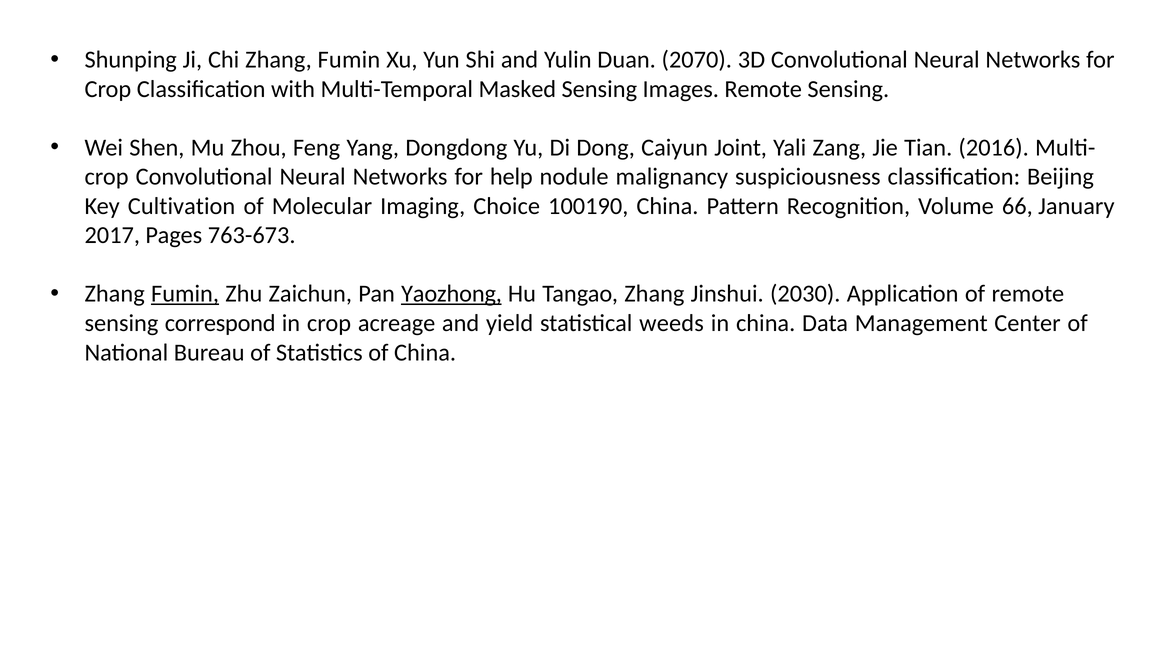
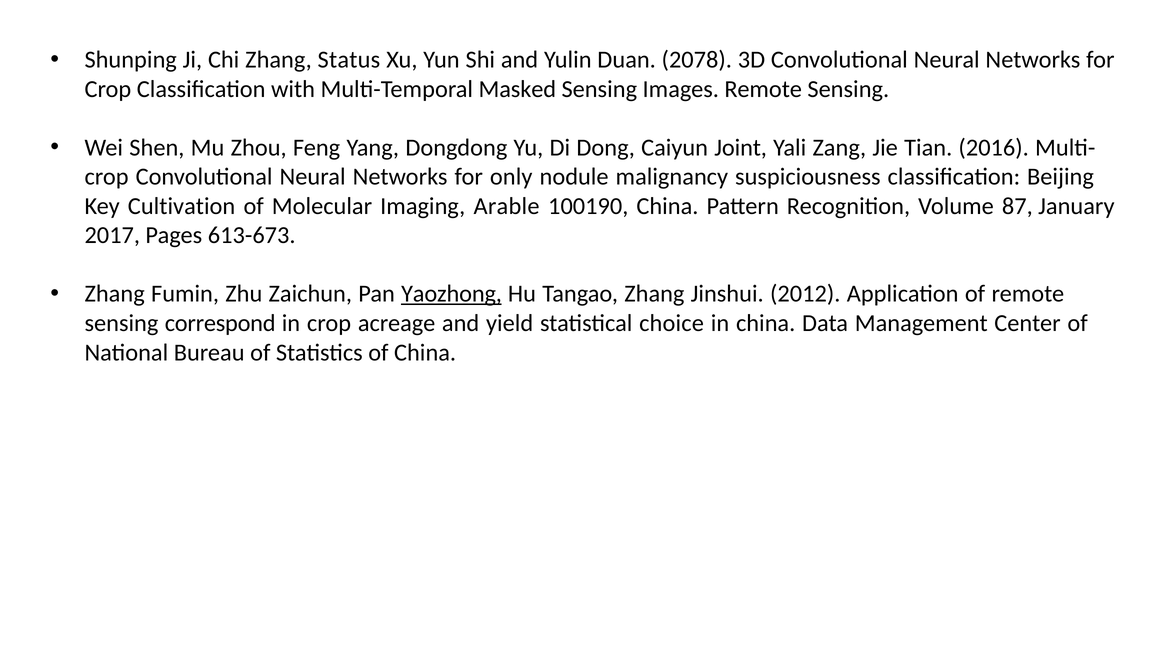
Chi Zhang Fumin: Fumin -> Status
2070: 2070 -> 2078
help: help -> only
Choice: Choice -> Arable
66: 66 -> 87
763-673: 763-673 -> 613-673
Fumin at (185, 294) underline: present -> none
2030: 2030 -> 2012
weeds: weeds -> choice
